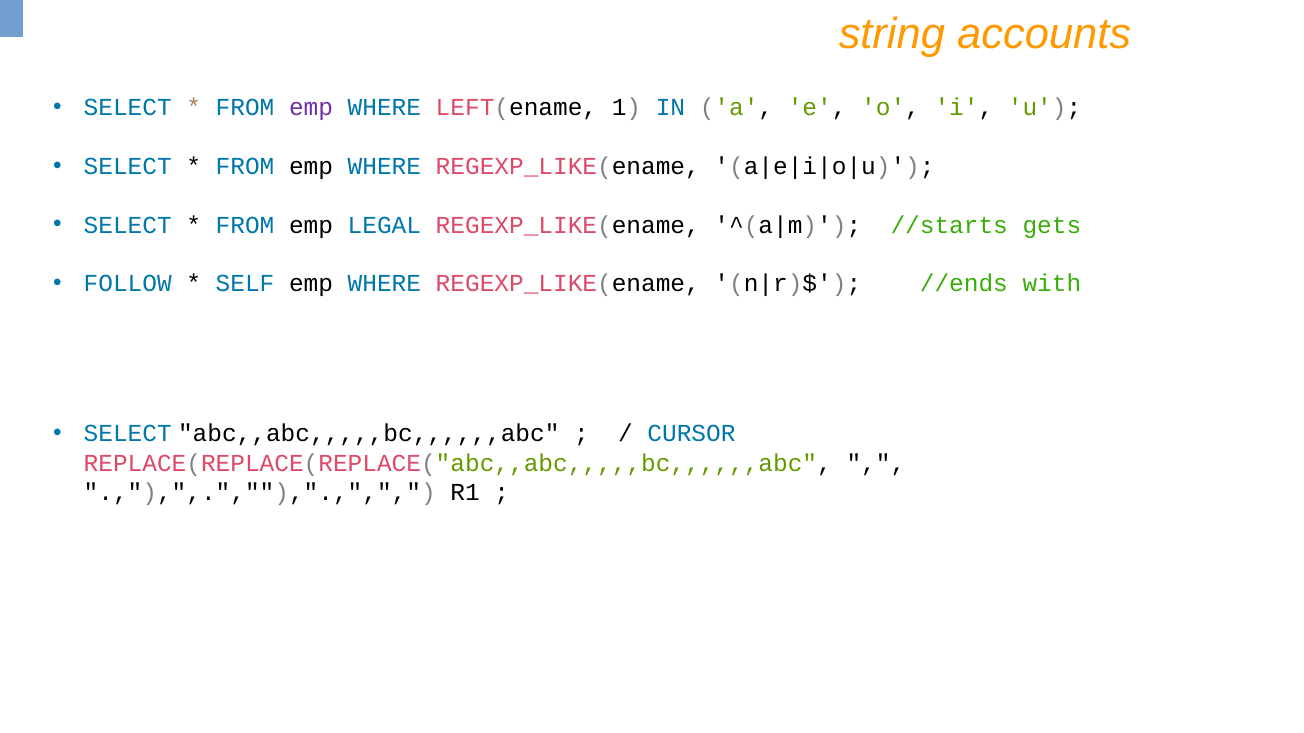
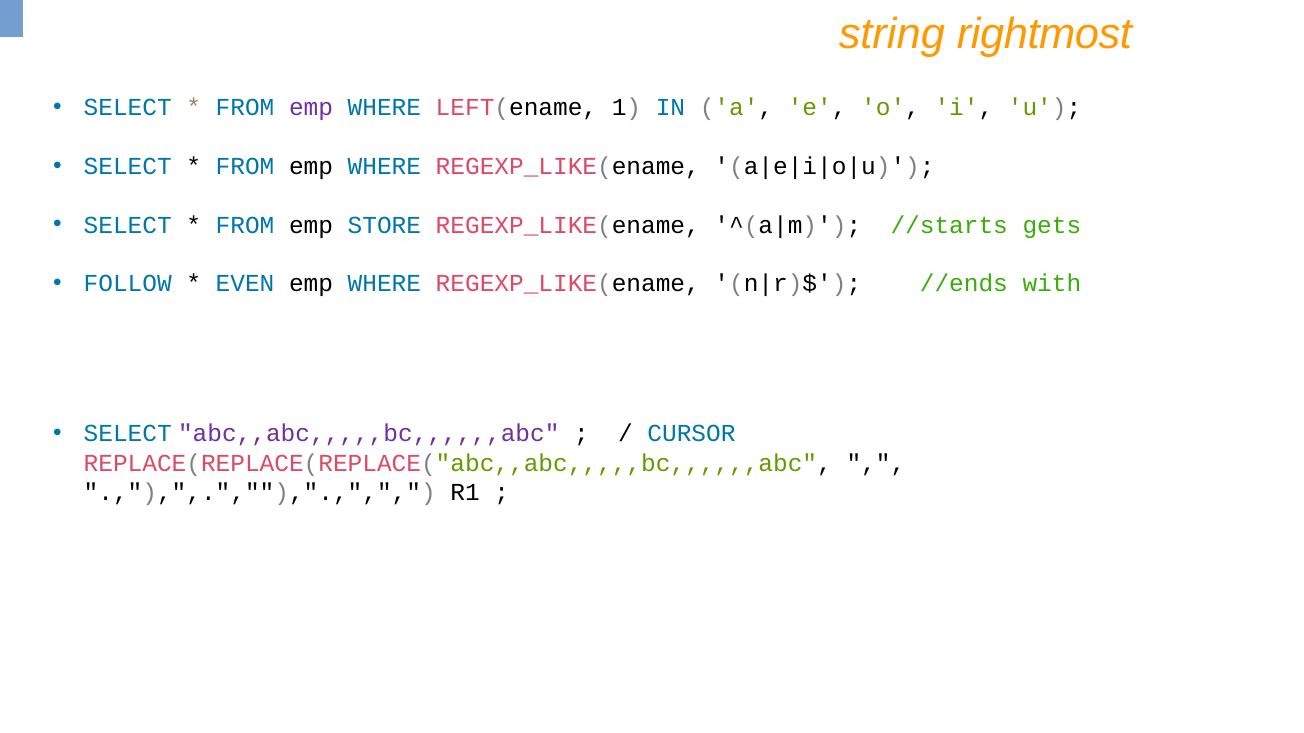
accounts: accounts -> rightmost
LEGAL: LEGAL -> STORE
SELF: SELF -> EVEN
abc,,abc,,,,,bc,,,,,,abc colour: black -> purple
